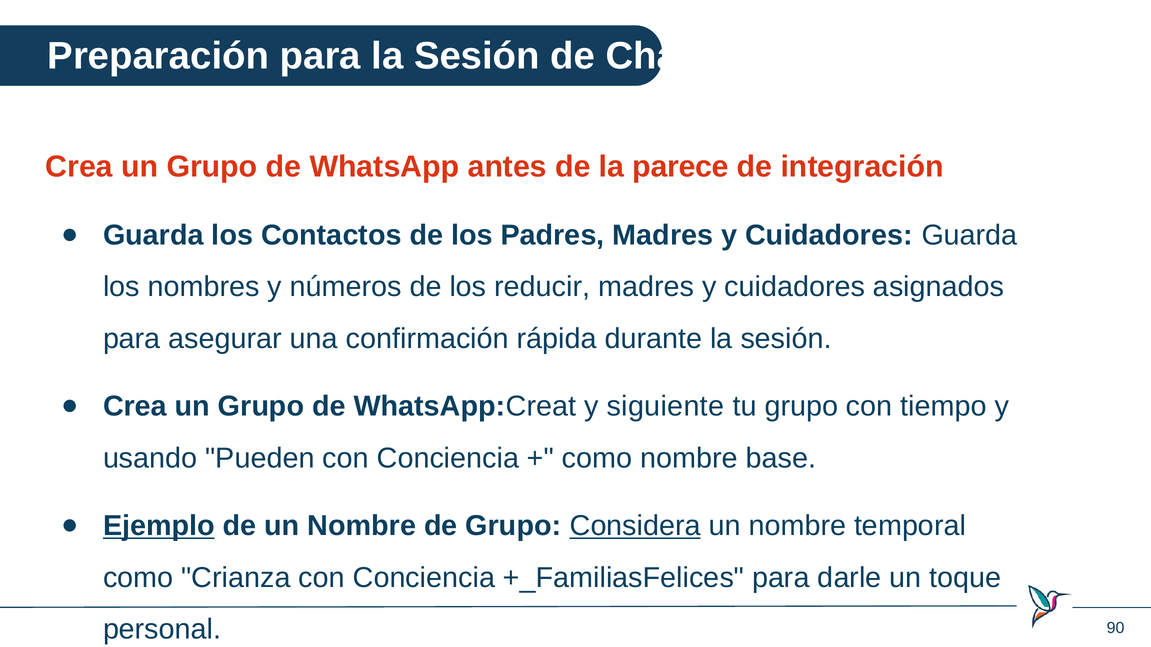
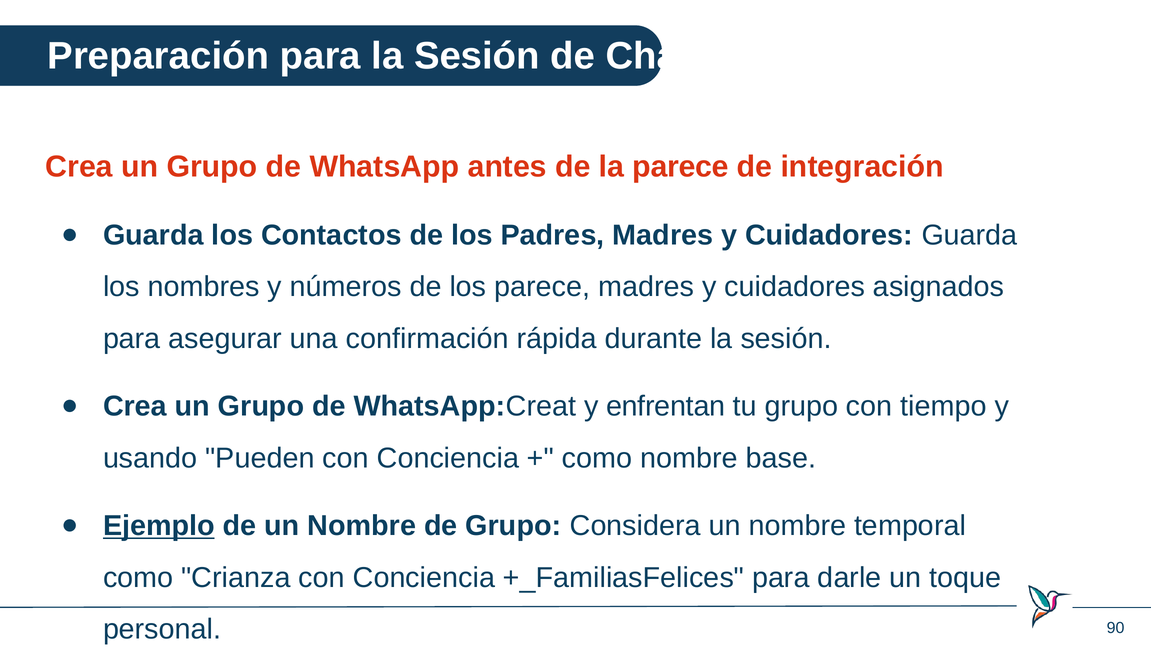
los reducir: reducir -> parece
siguiente: siguiente -> enfrentan
Considera underline: present -> none
